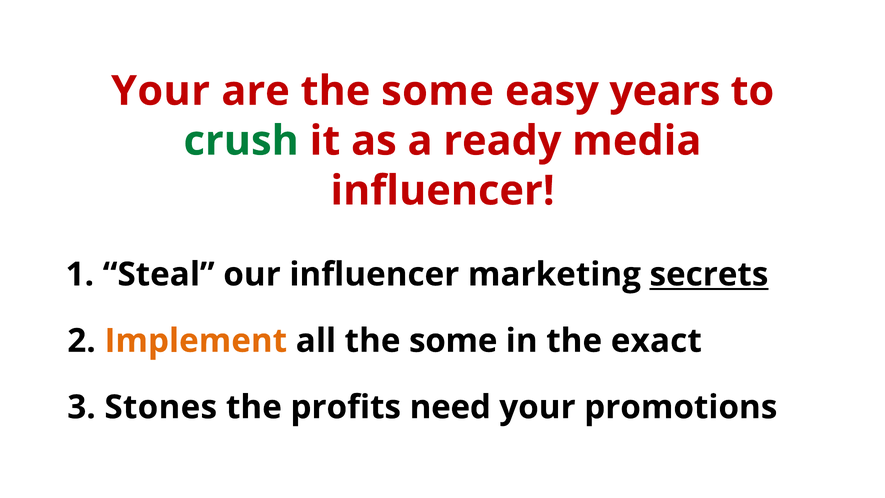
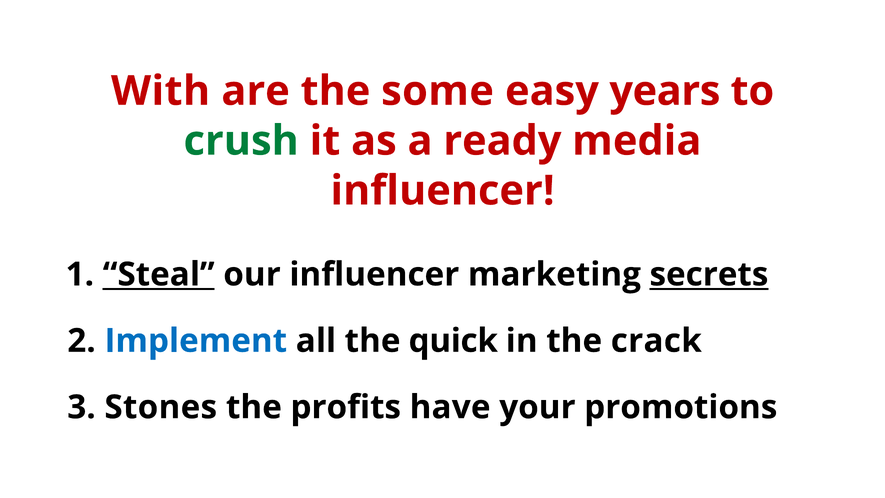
Your at (161, 91): Your -> With
Steal underline: none -> present
Implement colour: orange -> blue
all the some: some -> quick
exact: exact -> crack
need: need -> have
